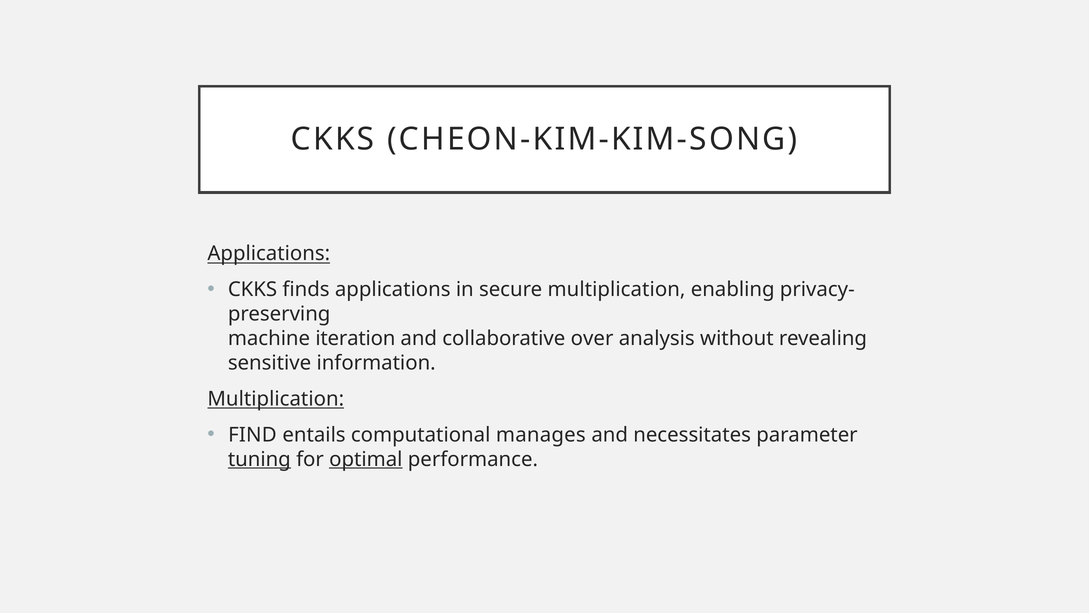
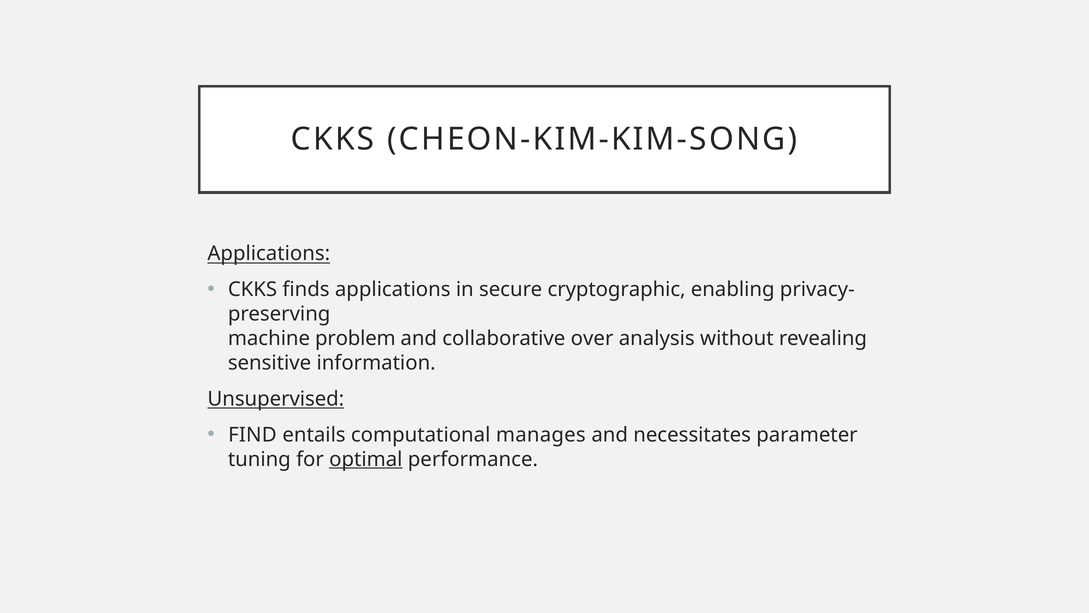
secure multiplication: multiplication -> cryptographic
iteration: iteration -> problem
Multiplication at (276, 399): Multiplication -> Unsupervised
tuning underline: present -> none
